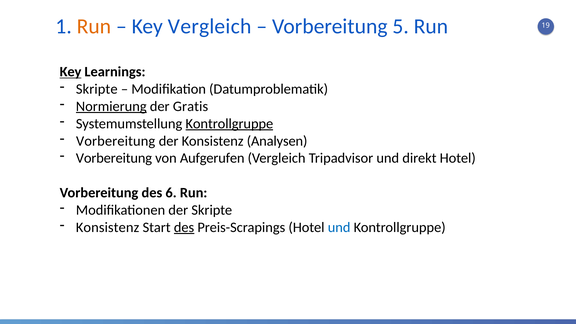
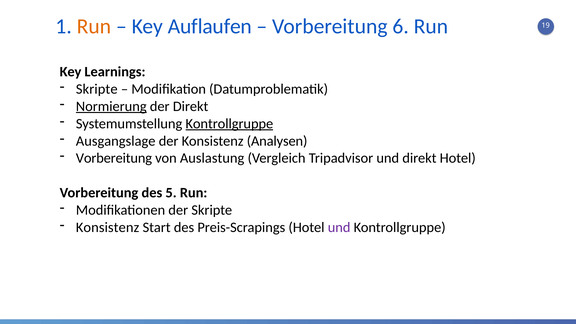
Key Vergleich: Vergleich -> Auflaufen
5: 5 -> 6
Key at (71, 72) underline: present -> none
der Gratis: Gratis -> Direkt
Vorbereitung at (116, 141): Vorbereitung -> Ausgangslage
Aufgerufen: Aufgerufen -> Auslastung
6: 6 -> 5
des at (184, 227) underline: present -> none
und at (339, 227) colour: blue -> purple
